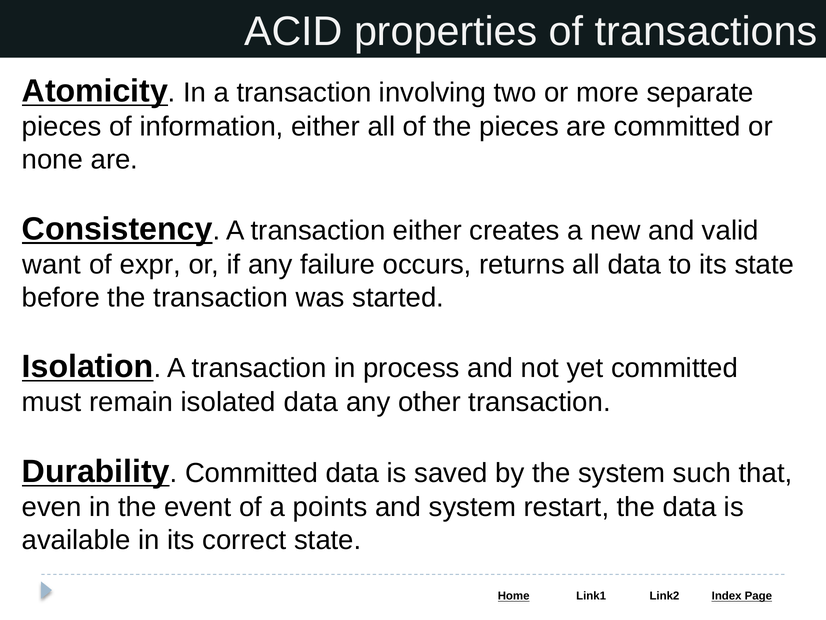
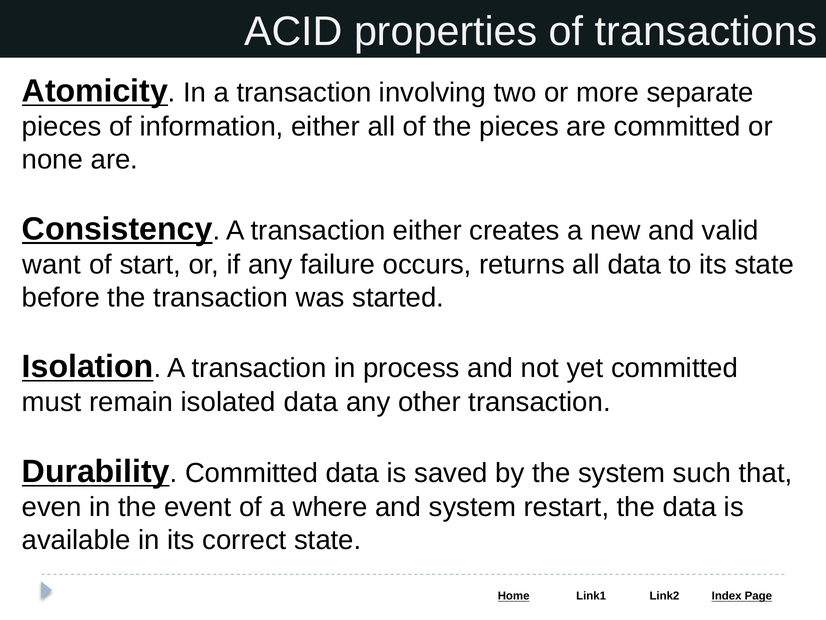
expr: expr -> start
points: points -> where
